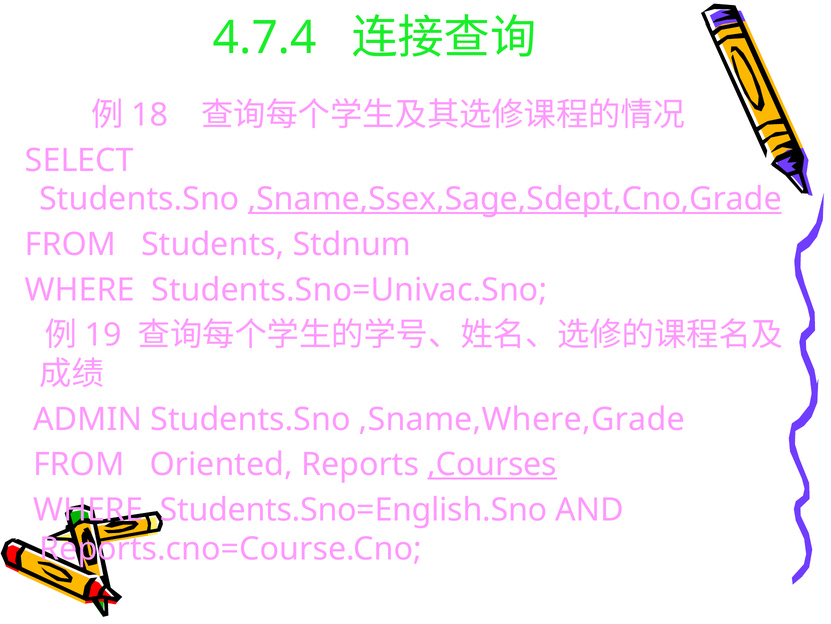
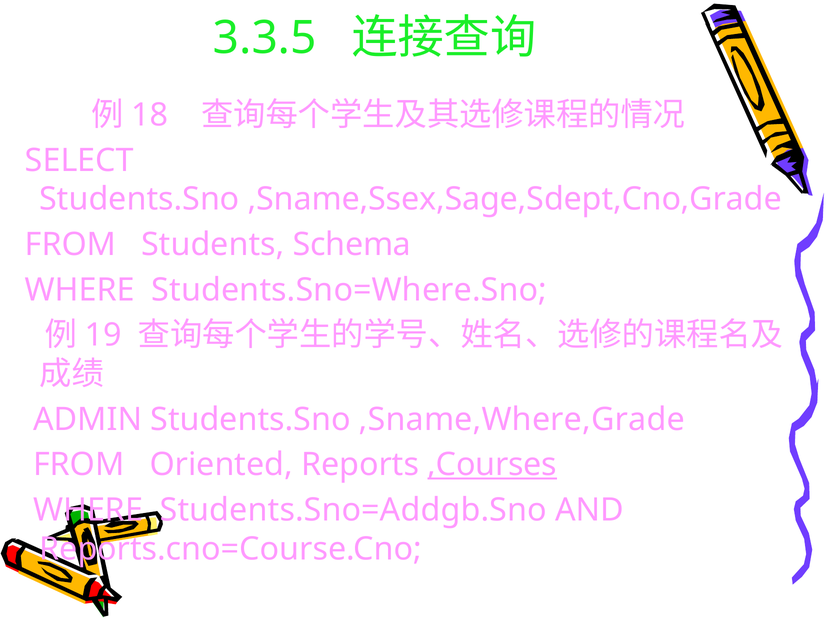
4.7.4: 4.7.4 -> 3.3.5
,Sname,Ssex,Sage,Sdept,Cno,Grade underline: present -> none
Stdnum: Stdnum -> Schema
Students.Sno=Univac.Sno: Students.Sno=Univac.Sno -> Students.Sno=Where.Sno
Students.Sno=English.Sno: Students.Sno=English.Sno -> Students.Sno=Addgb.Sno
